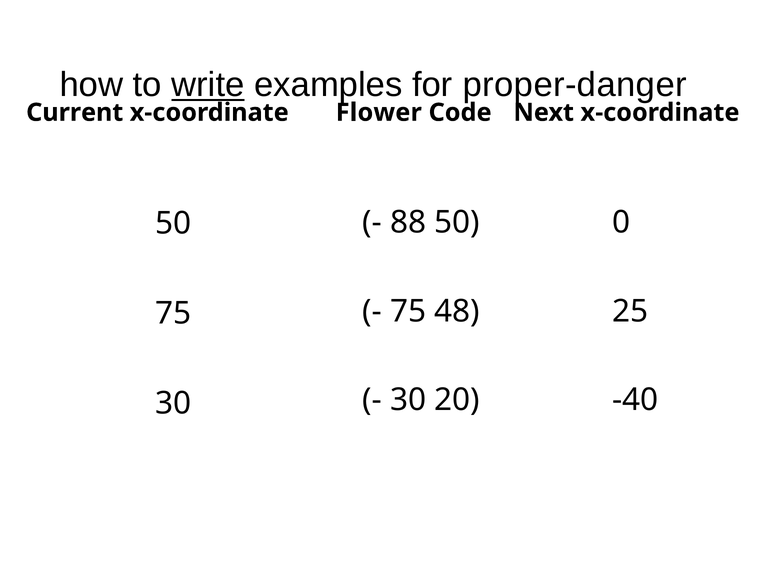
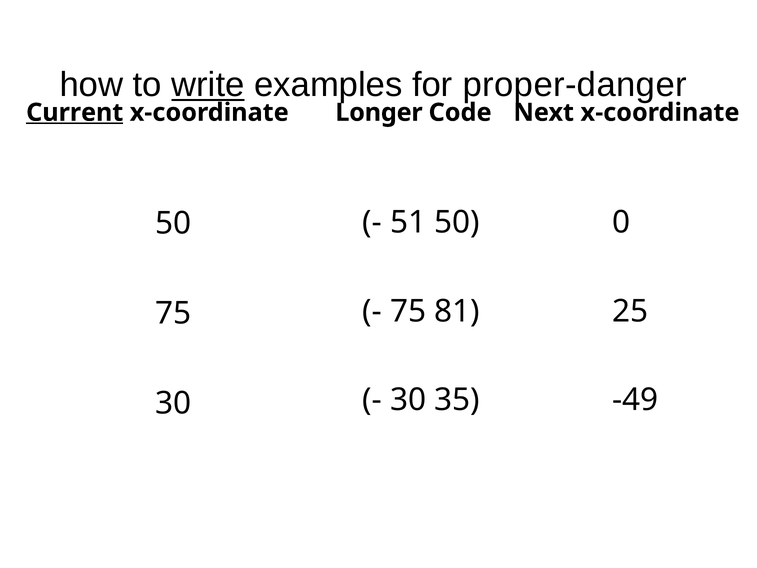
Current underline: none -> present
Flower: Flower -> Longer
88: 88 -> 51
48: 48 -> 81
20: 20 -> 35
-40: -40 -> -49
